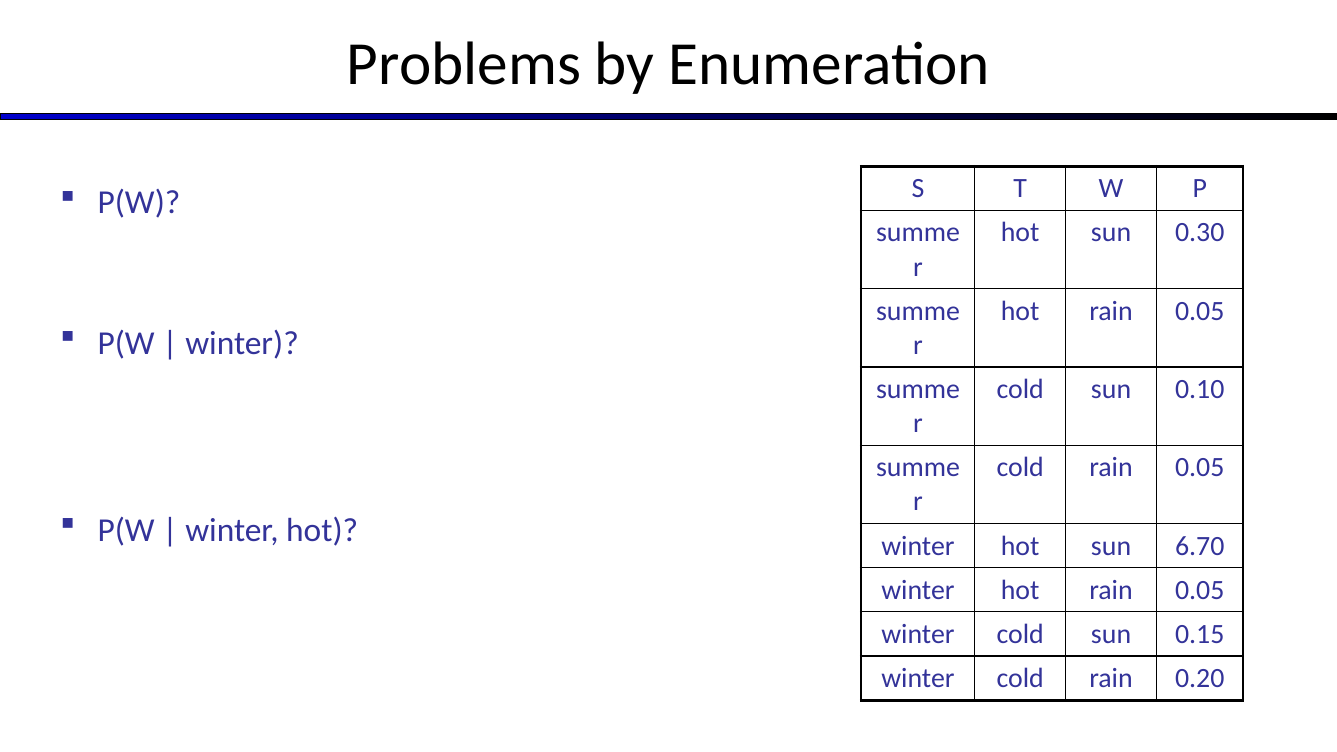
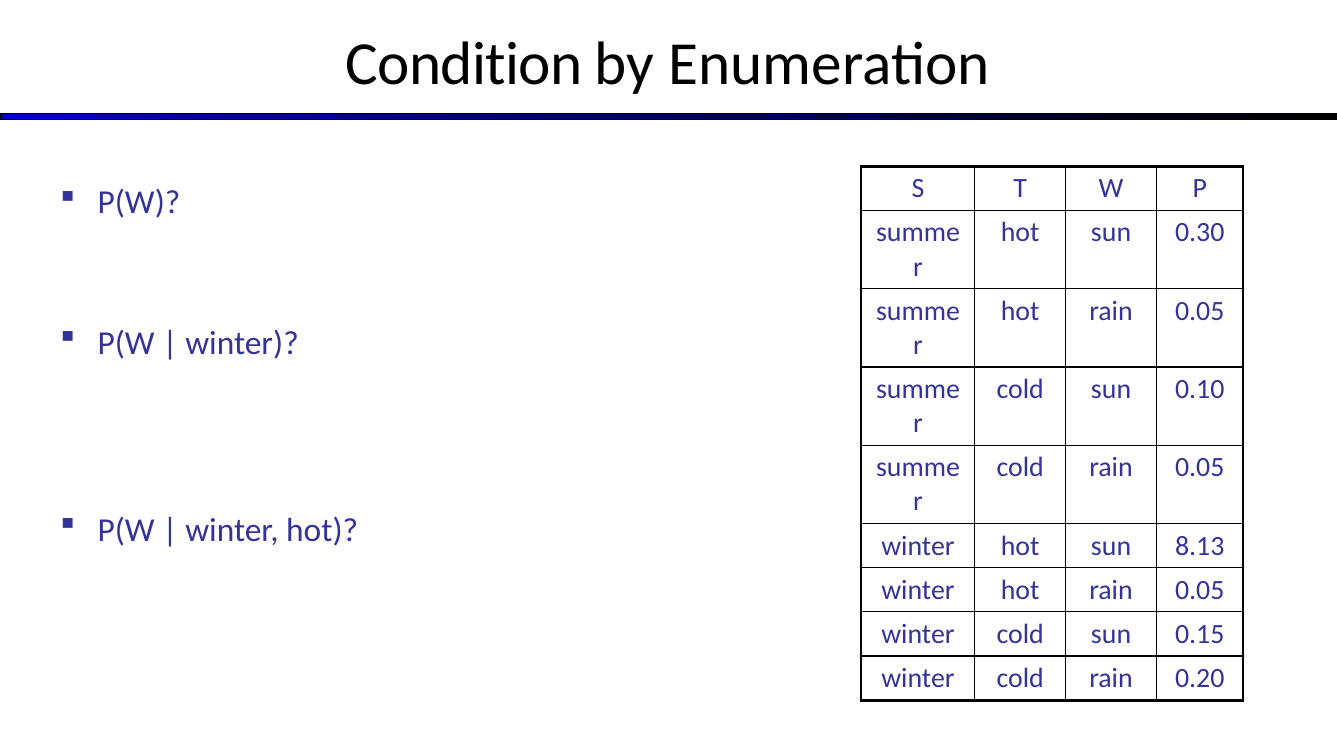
Problems: Problems -> Condition
6.70: 6.70 -> 8.13
